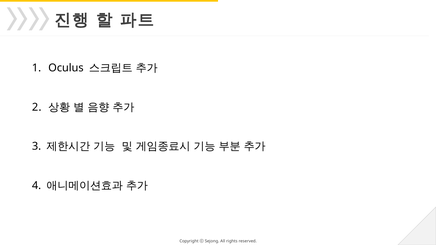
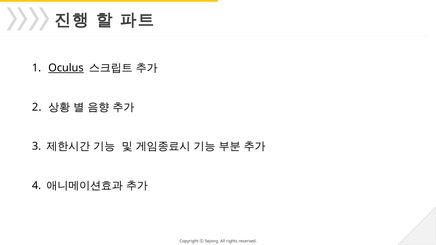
Oculus underline: none -> present
